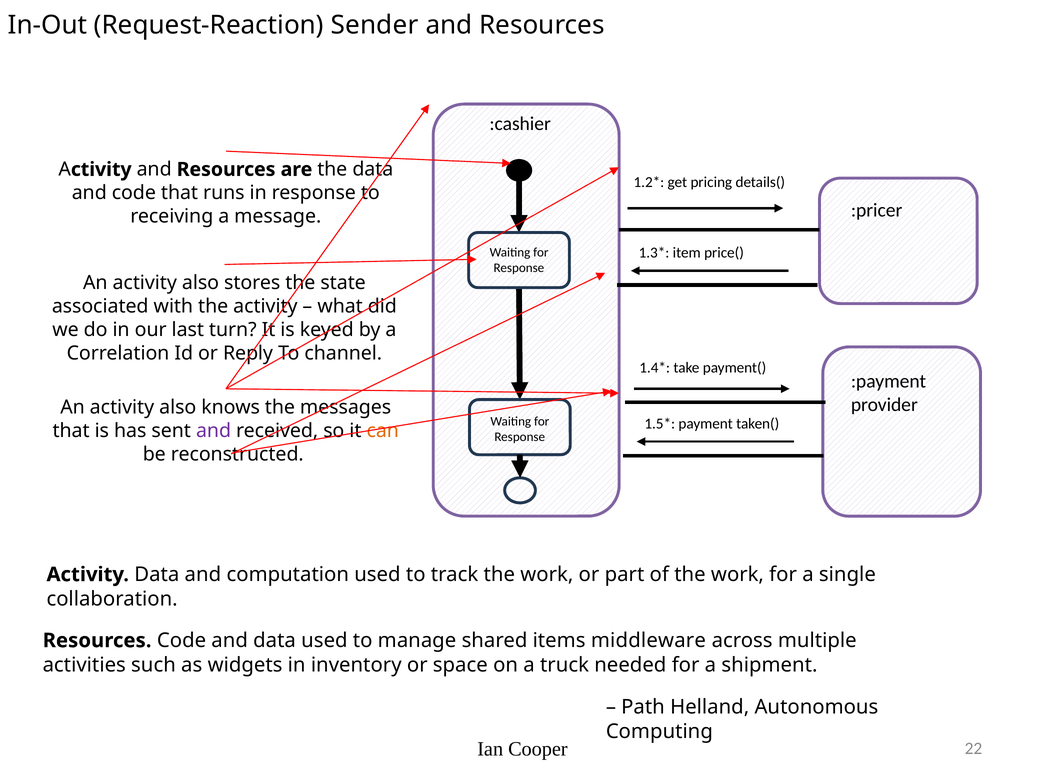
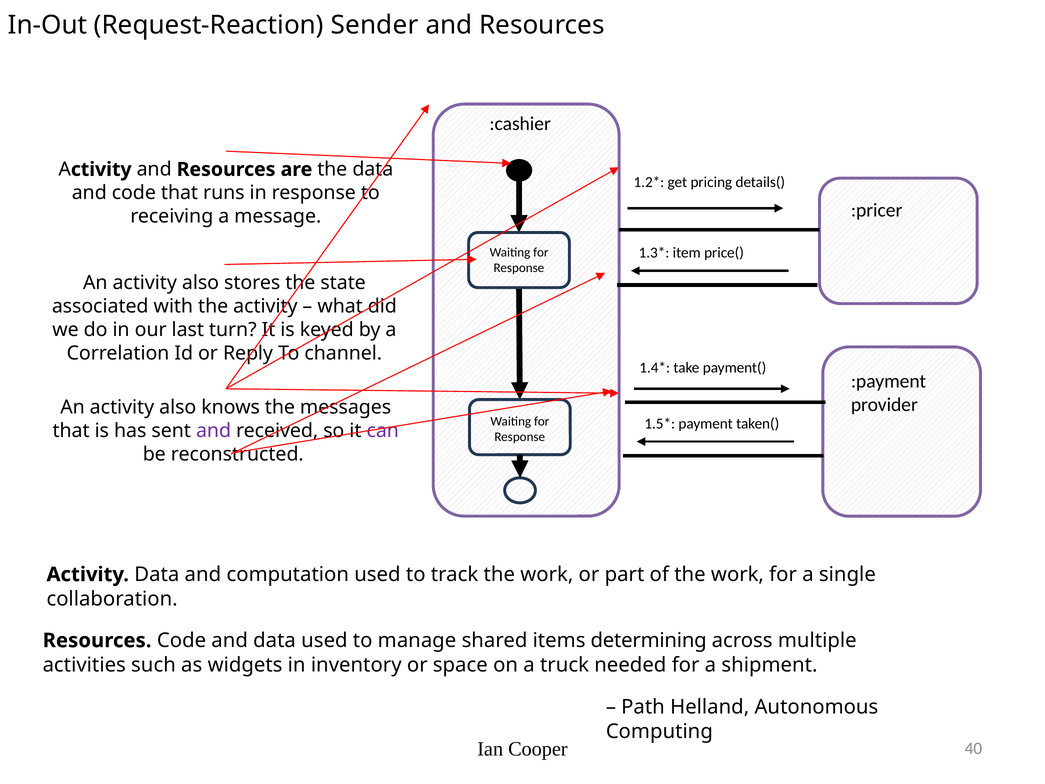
can colour: orange -> purple
middleware: middleware -> determining
22: 22 -> 40
